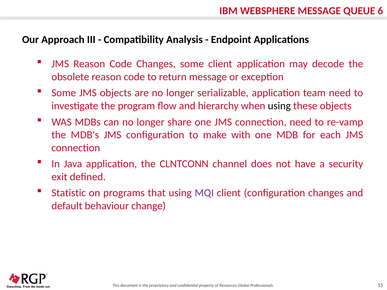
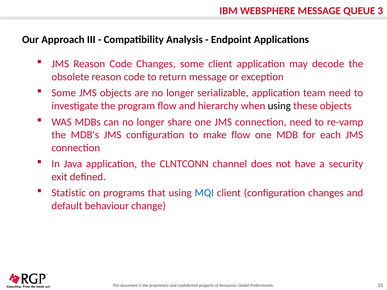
6: 6 -> 3
make with: with -> flow
MQI colour: purple -> blue
